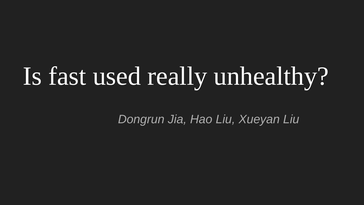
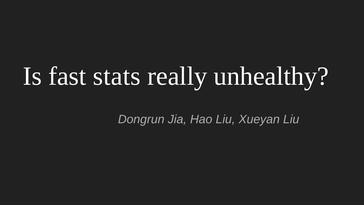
used: used -> stats
